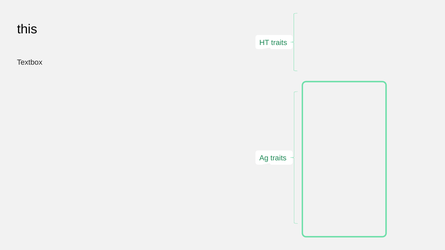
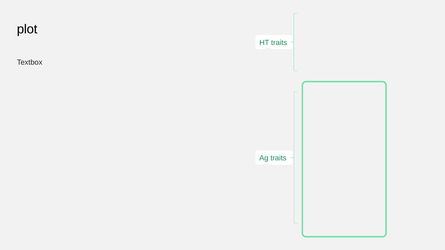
this: this -> plot
